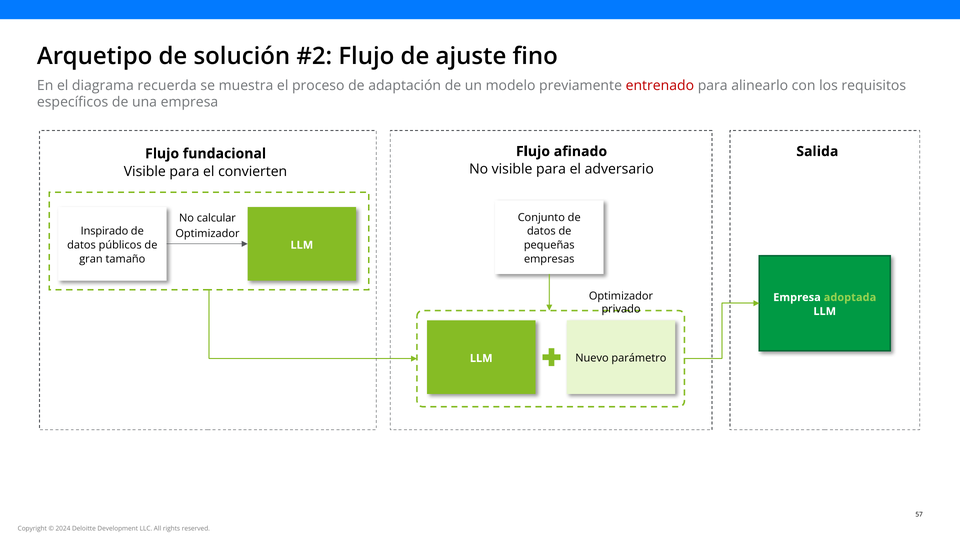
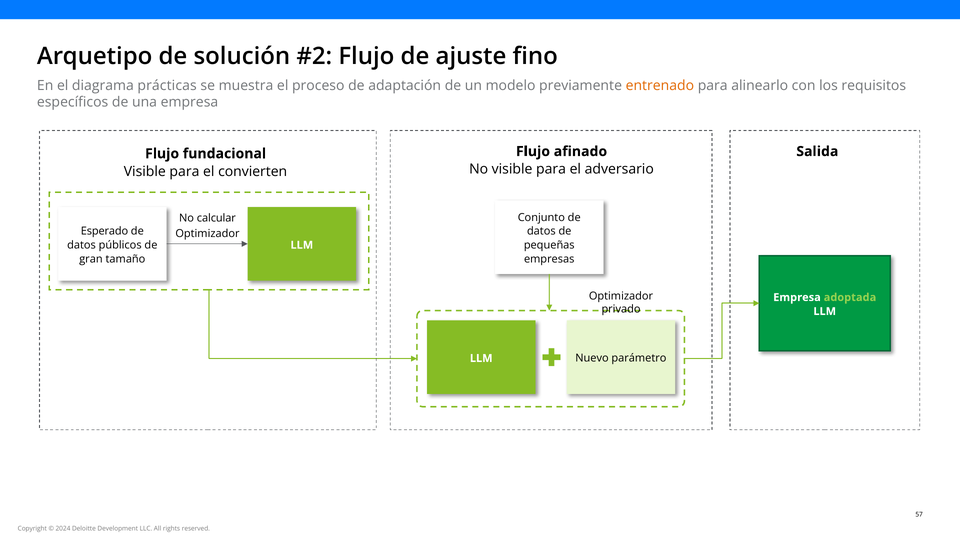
recuerda: recuerda -> prácticas
entrenado colour: red -> orange
Inspirado: Inspirado -> Esperado
